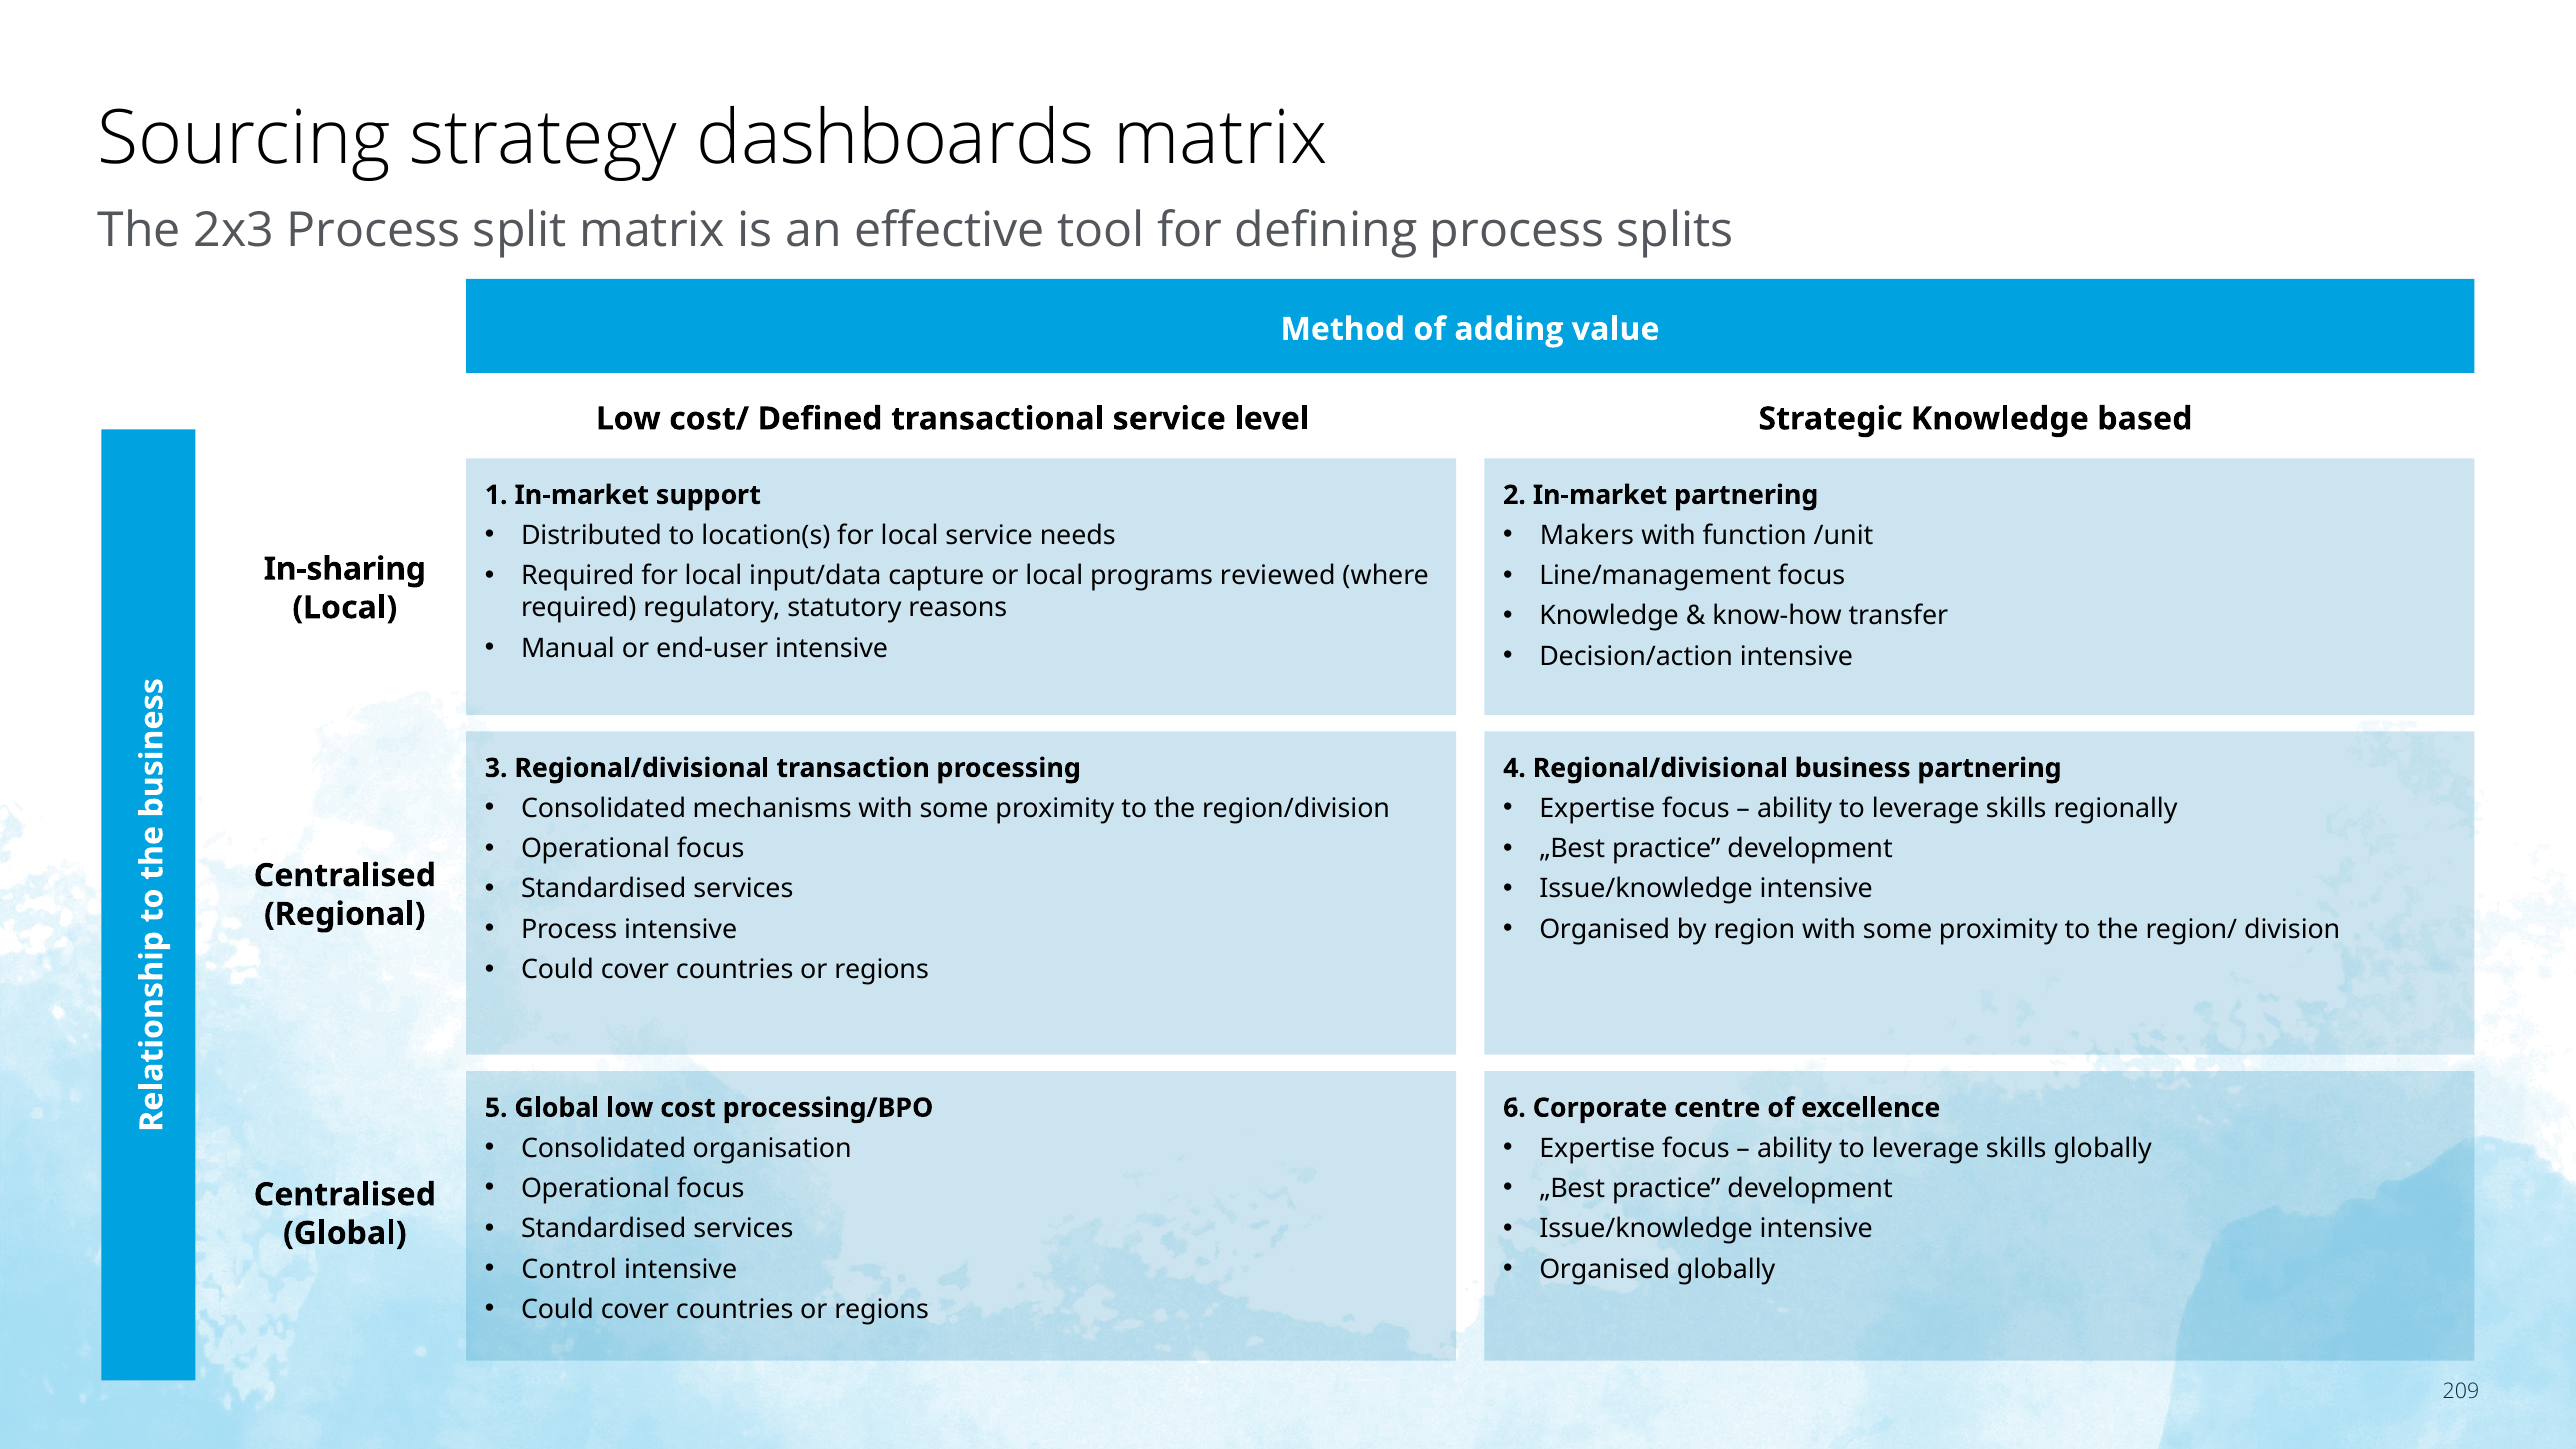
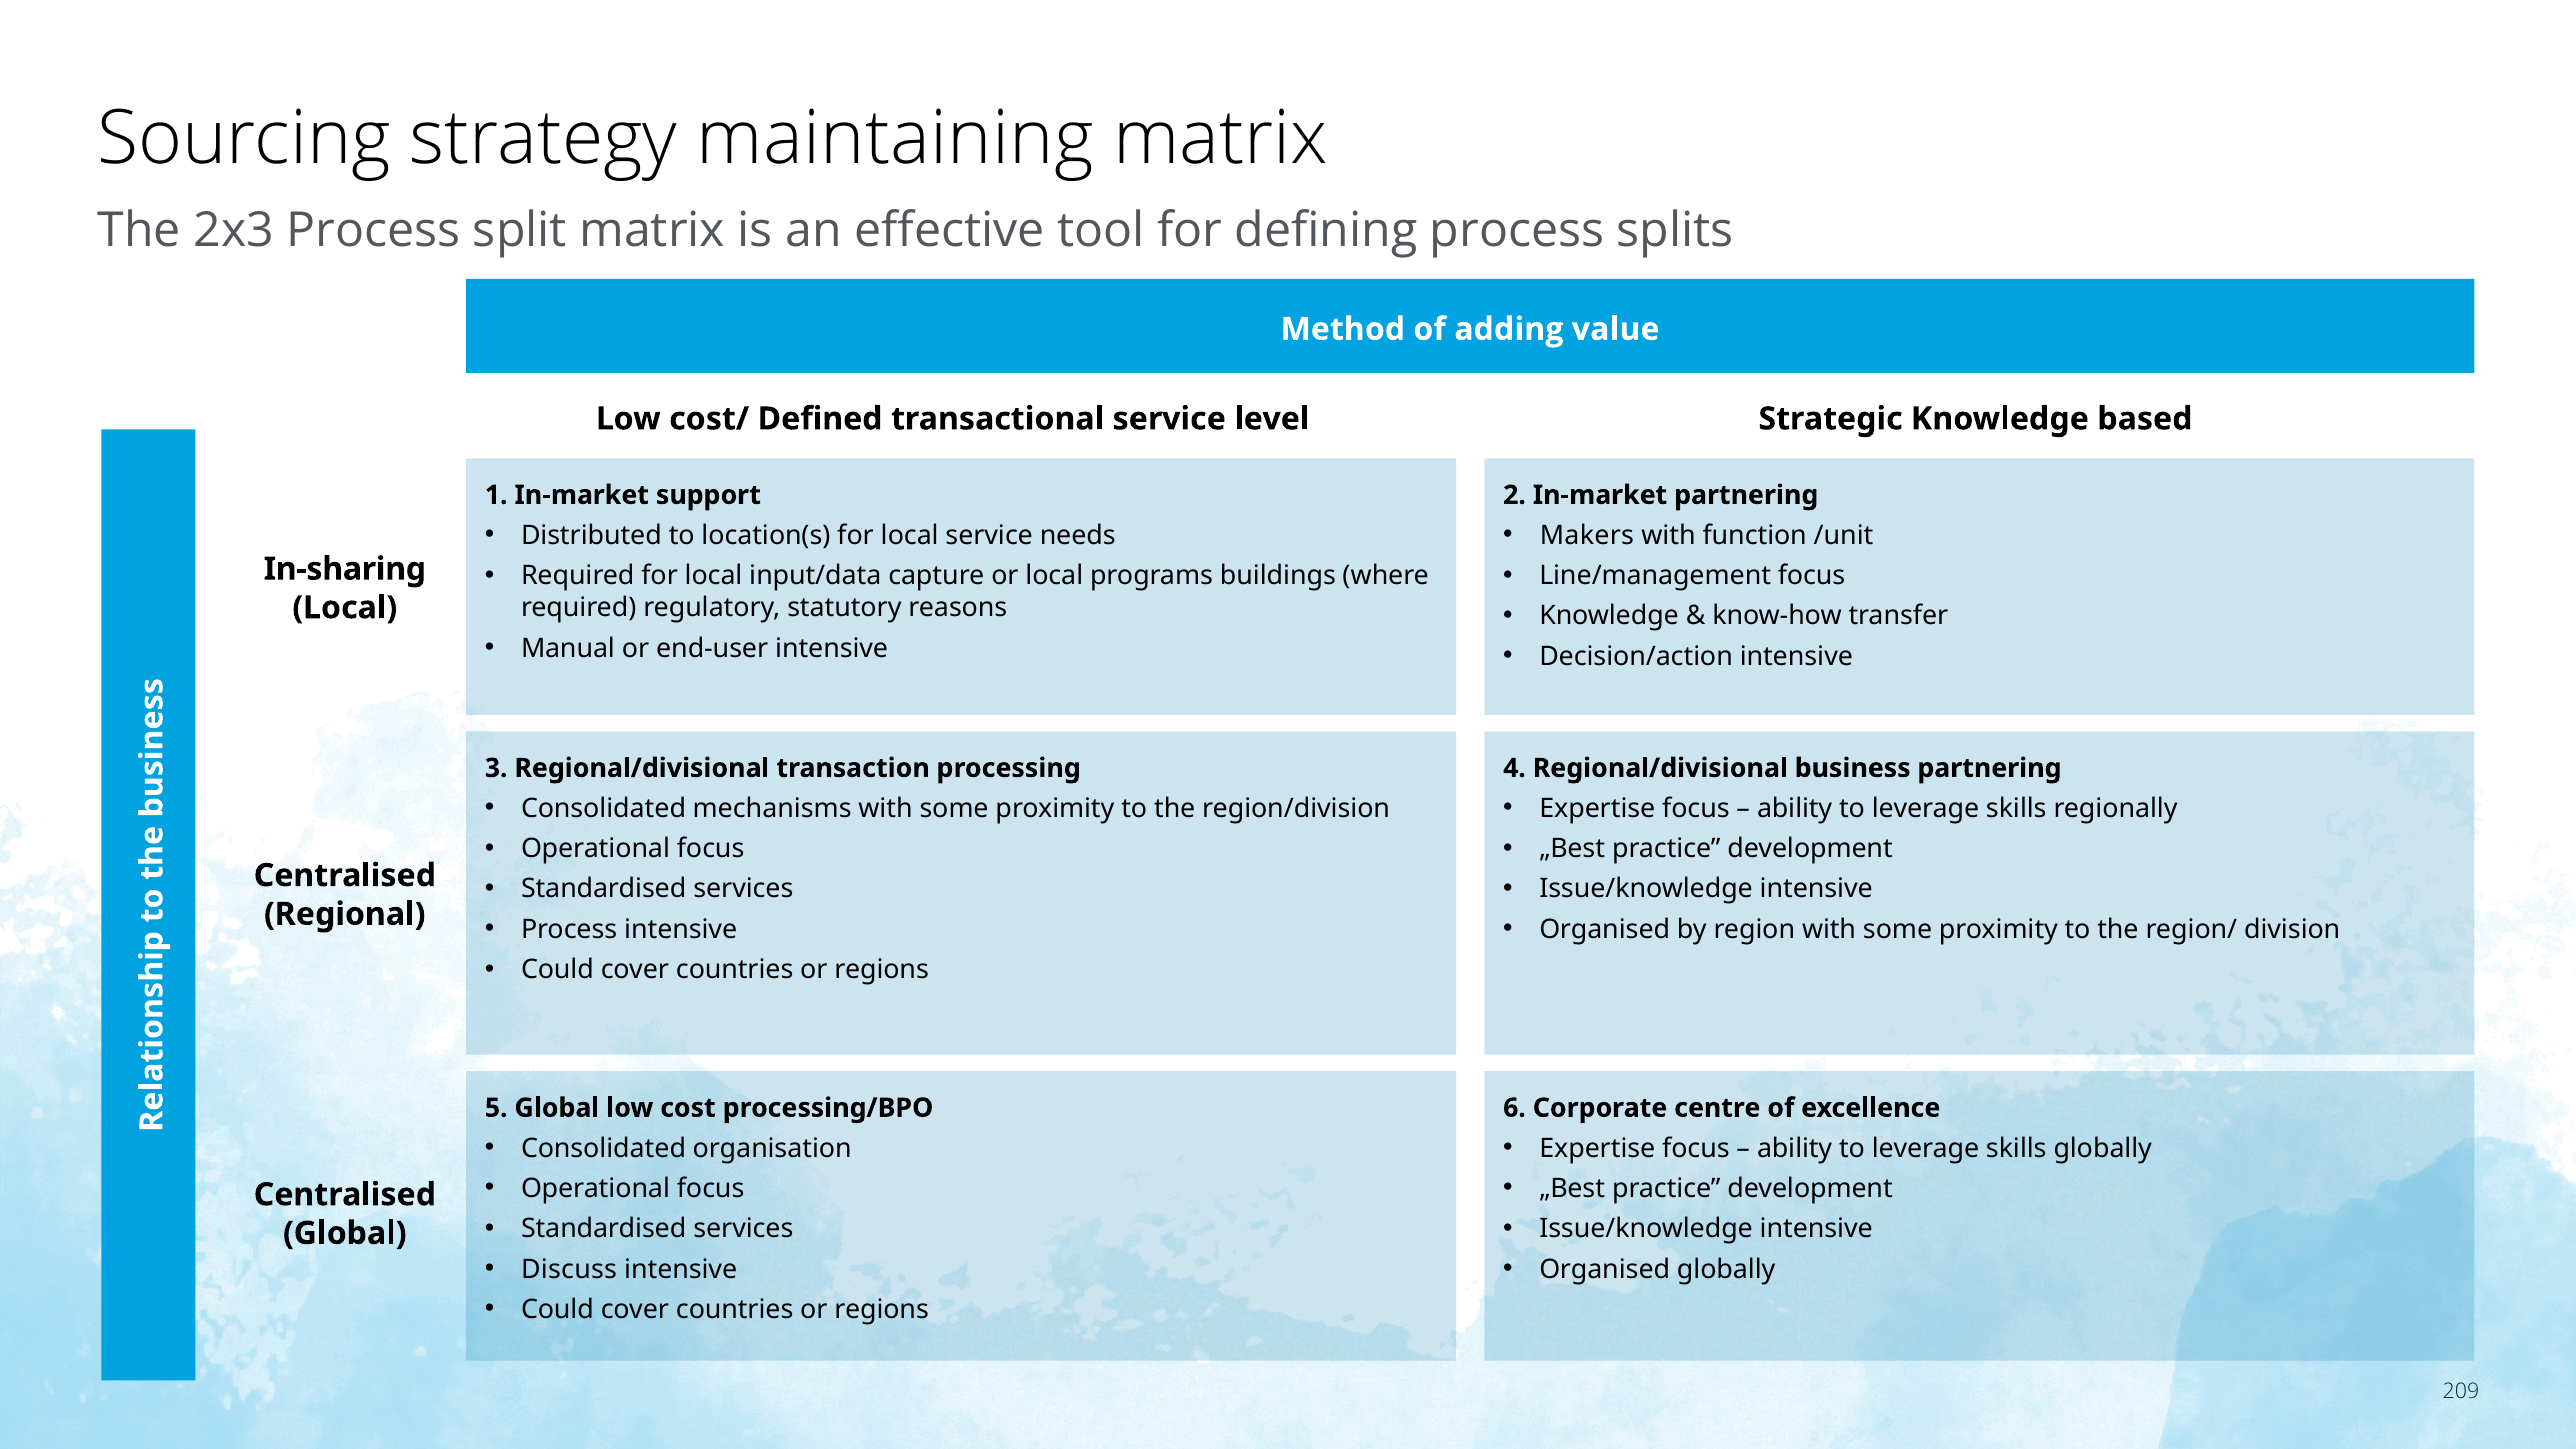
dashboards: dashboards -> maintaining
reviewed: reviewed -> buildings
Control: Control -> Discuss
